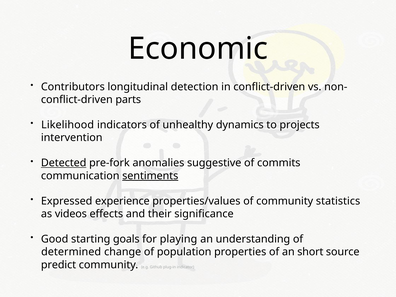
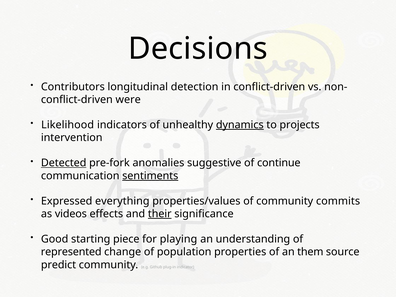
Economic: Economic -> Decisions
parts: parts -> were
dynamics underline: none -> present
commits: commits -> continue
experience: experience -> everything
statistics: statistics -> commits
their underline: none -> present
goals: goals -> piece
determined: determined -> represented
short: short -> them
